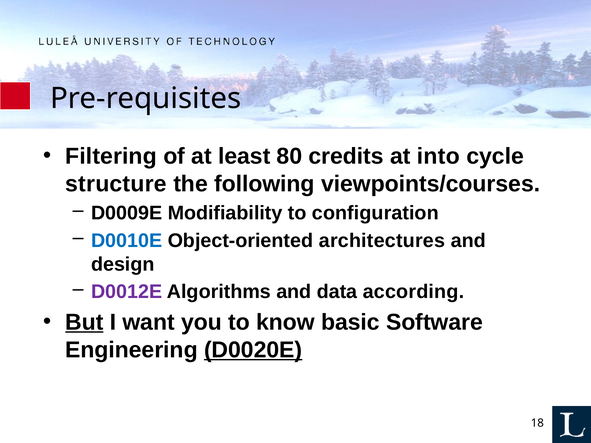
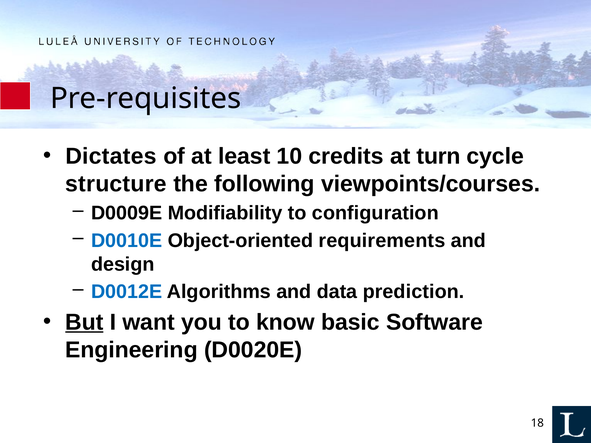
Filtering: Filtering -> Dictates
80: 80 -> 10
into: into -> turn
architectures: architectures -> requirements
D0012E colour: purple -> blue
according: according -> prediction
D0020E underline: present -> none
